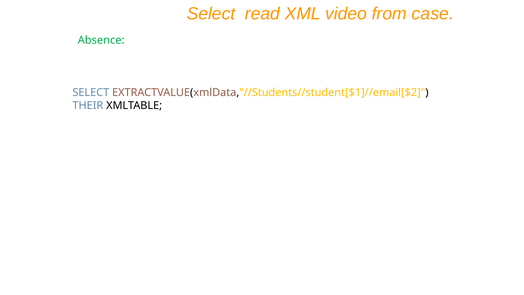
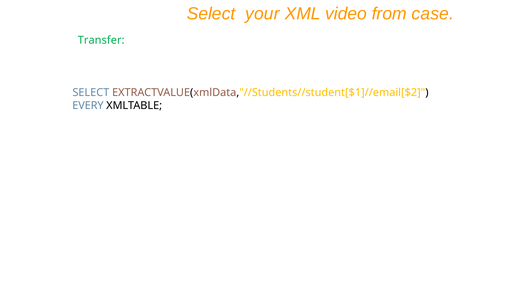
read: read -> your
Absence: Absence -> Transfer
THEIR: THEIR -> EVERY
